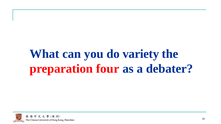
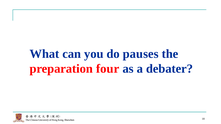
variety: variety -> pauses
